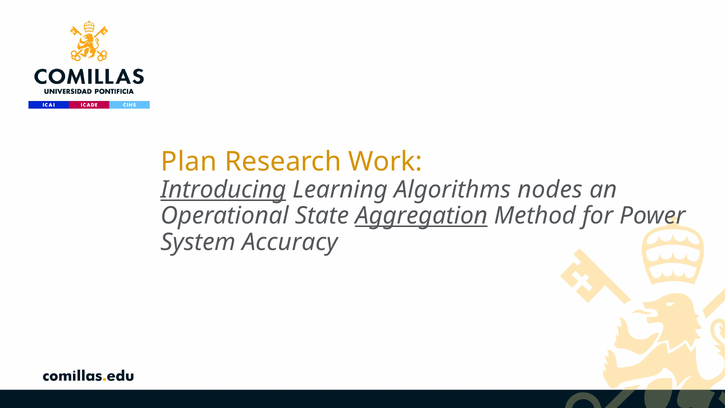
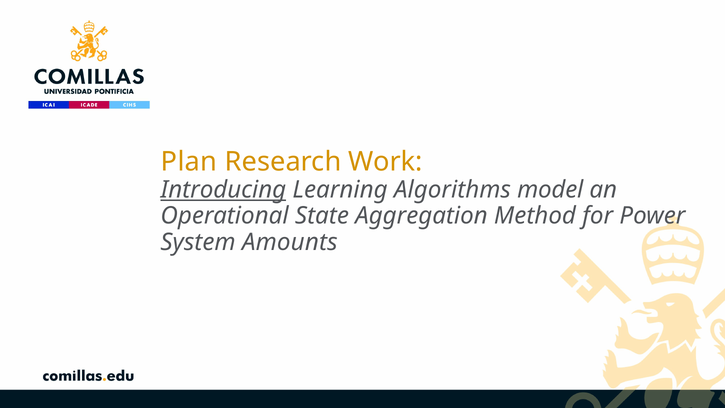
nodes: nodes -> model
Aggregation underline: present -> none
Accuracy: Accuracy -> Amounts
